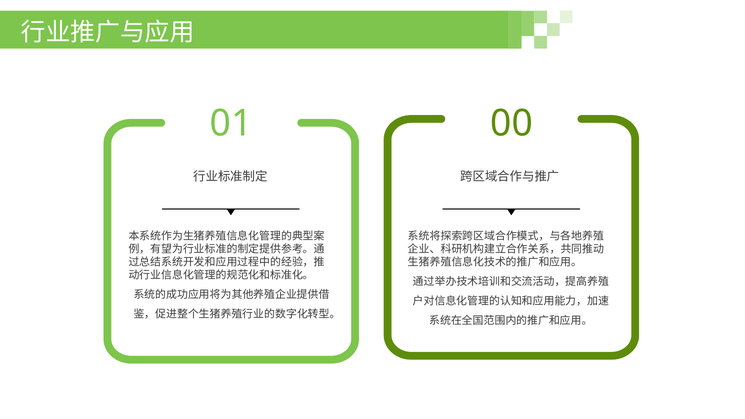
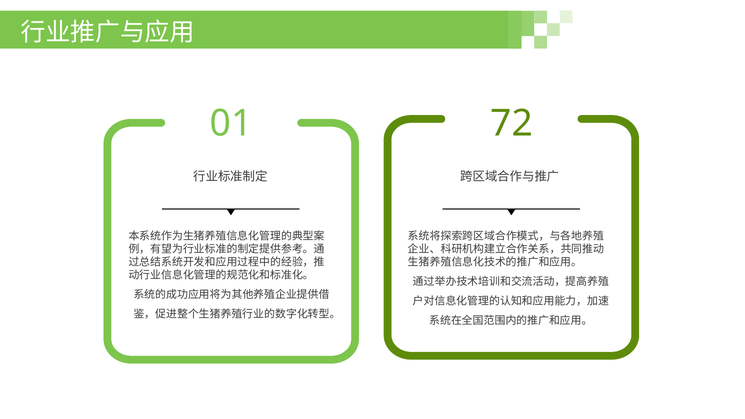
00: 00 -> 72
